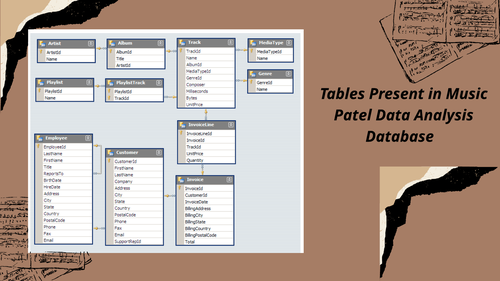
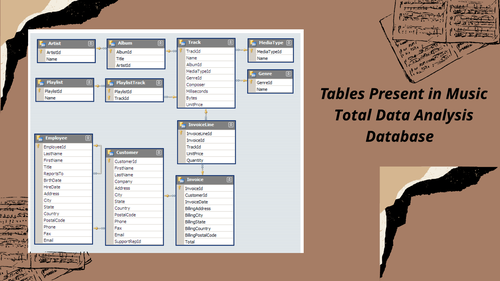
Patel: Patel -> Total
